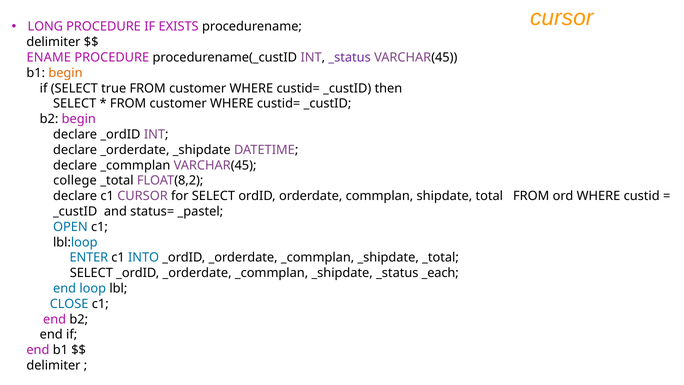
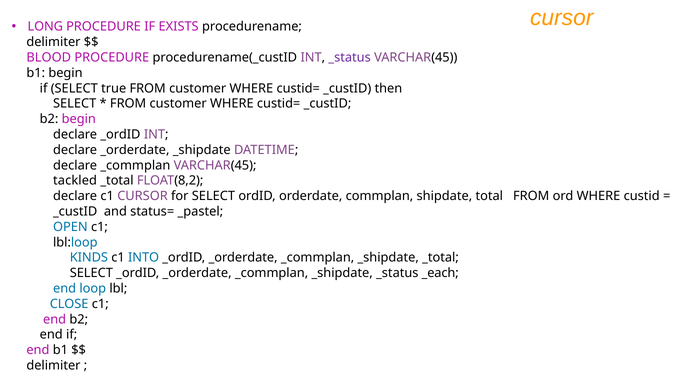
ENAME: ENAME -> BLOOD
begin at (65, 73) colour: orange -> black
college: college -> tackled
ENTER: ENTER -> KINDS
